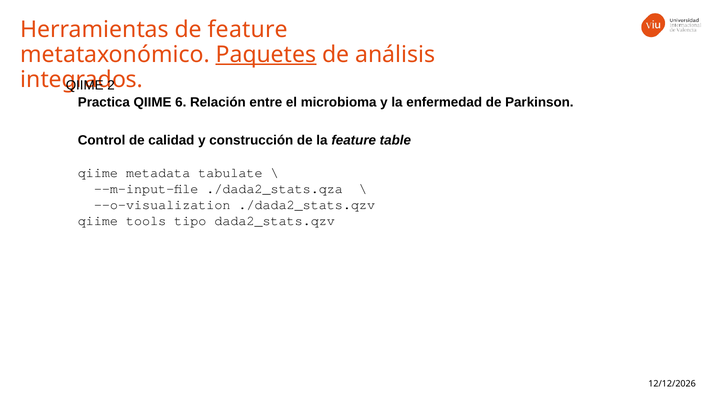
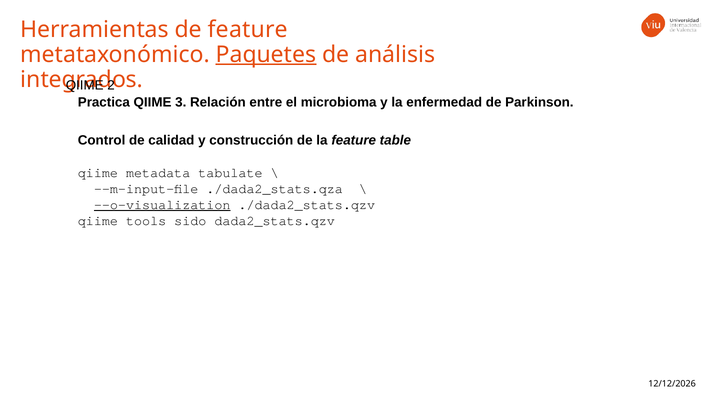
6: 6 -> 3
--o-visualization underline: none -> present
tipo: tipo -> sido
